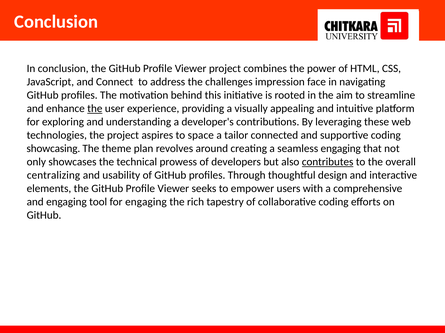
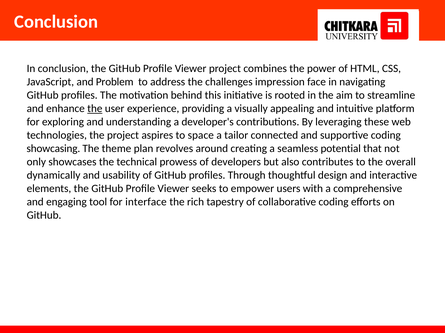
Connect: Connect -> Problem
seamless engaging: engaging -> potential
contributes underline: present -> none
centralizing: centralizing -> dynamically
for engaging: engaging -> interface
